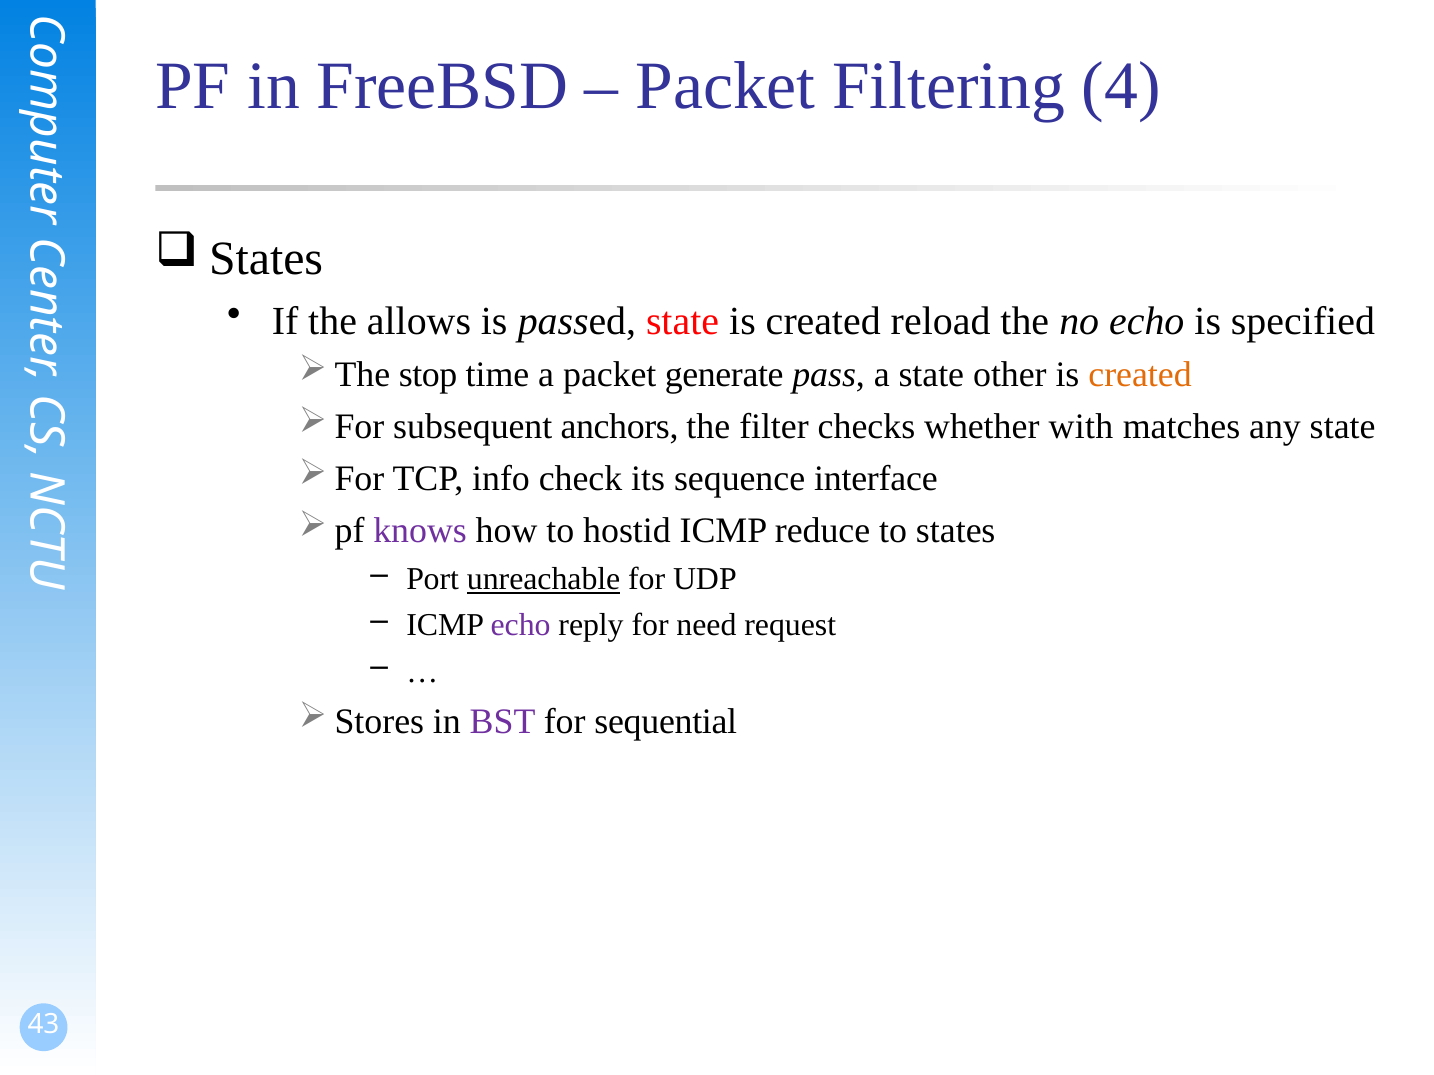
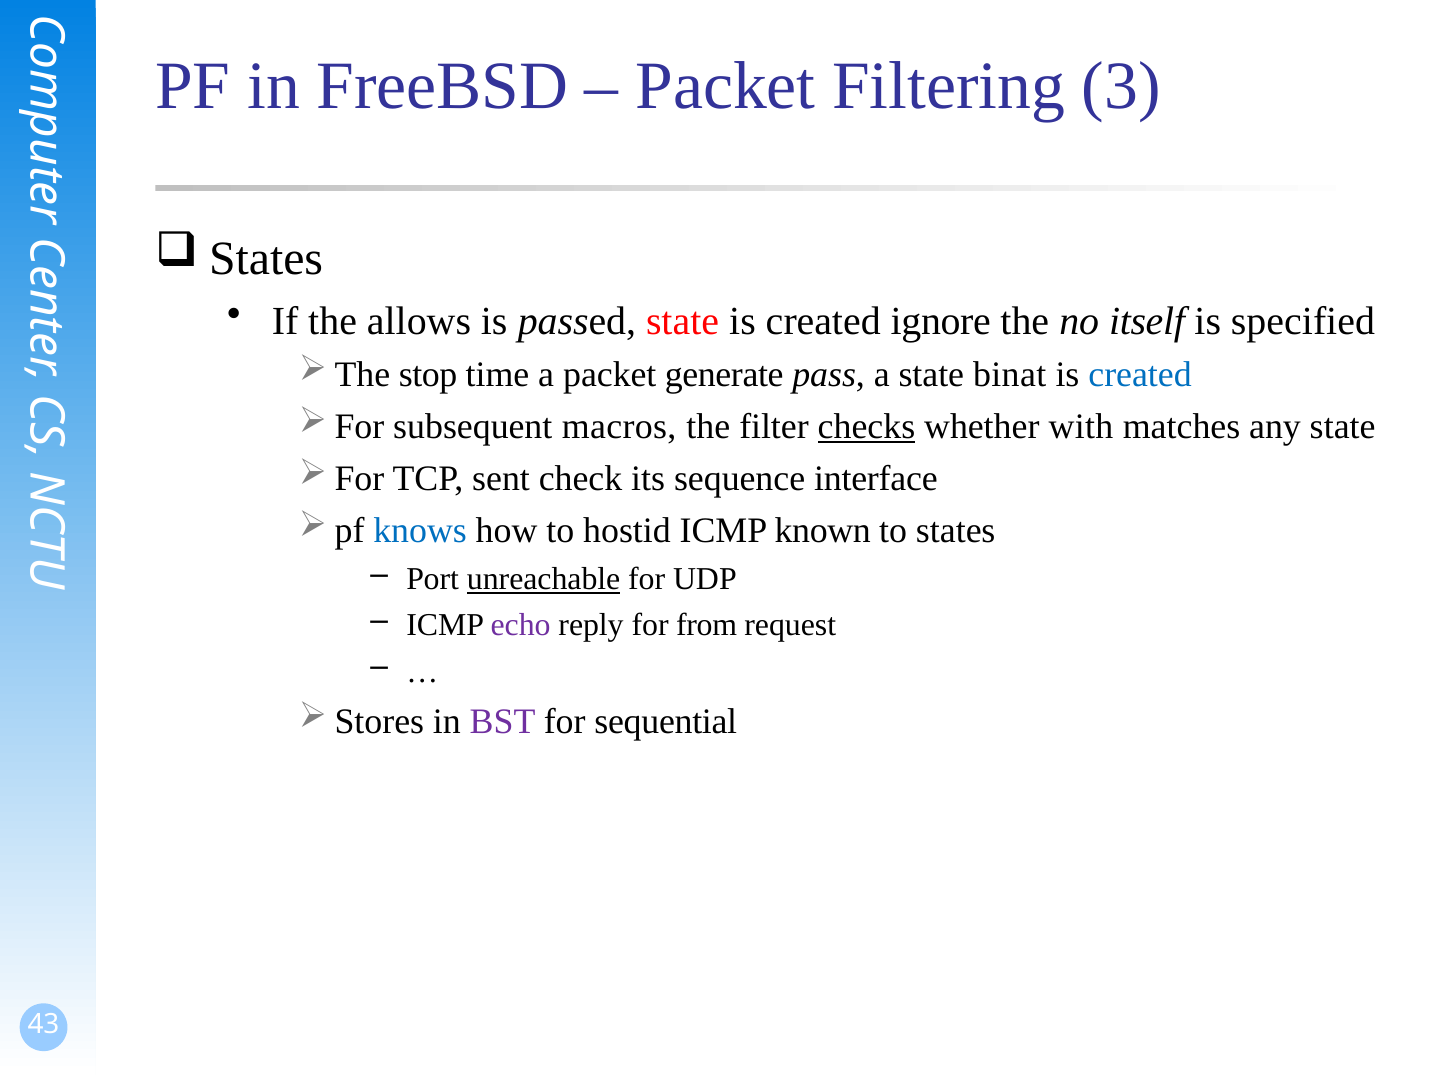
4: 4 -> 3
reload: reload -> ignore
no echo: echo -> itself
other: other -> binat
created at (1140, 375) colour: orange -> blue
anchors: anchors -> macros
checks underline: none -> present
info: info -> sent
knows colour: purple -> blue
reduce: reduce -> known
need: need -> from
